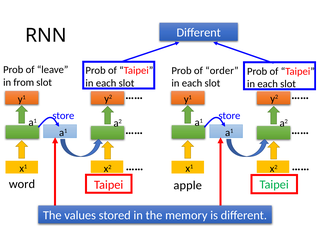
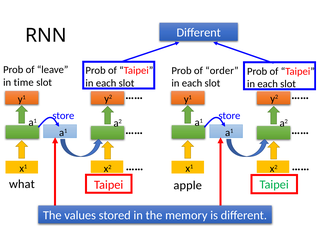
from: from -> time
word: word -> what
